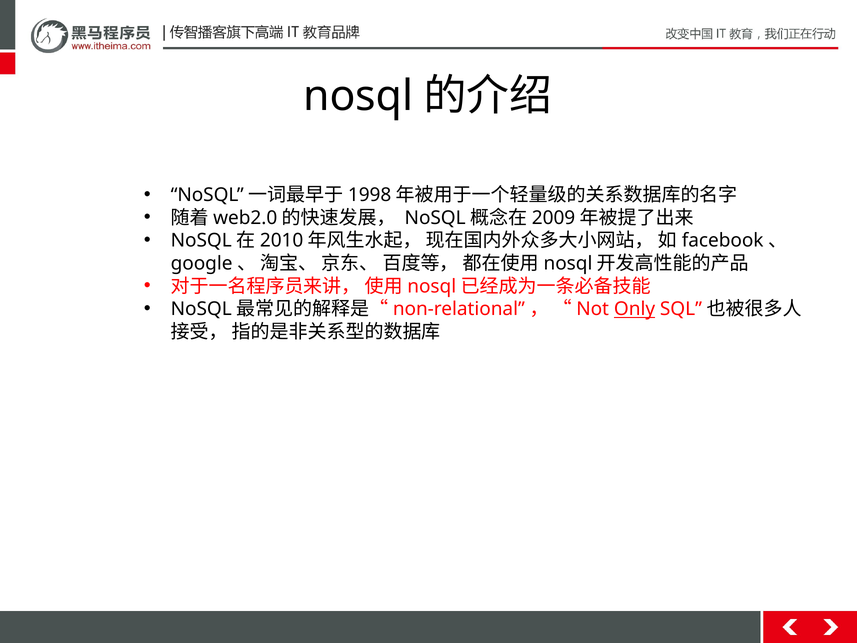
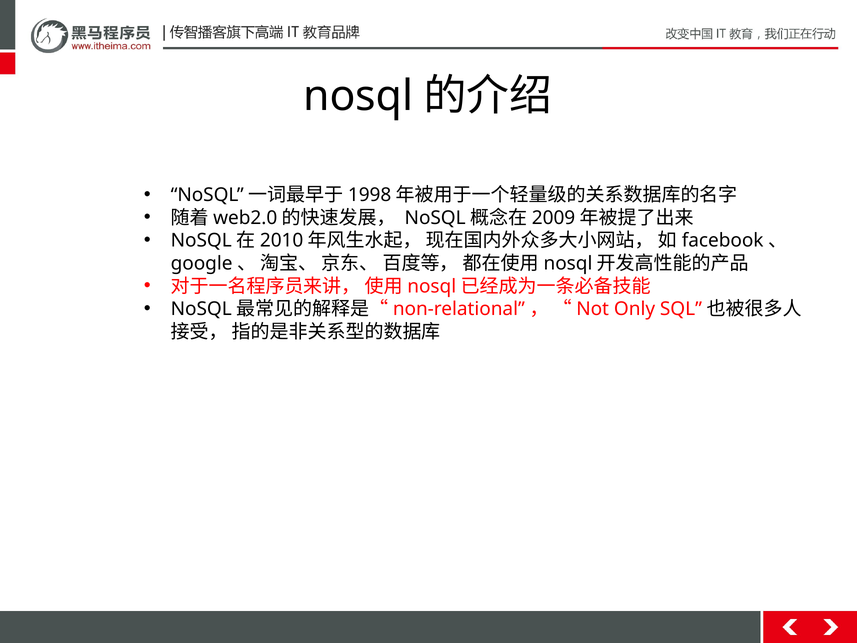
Only underline: present -> none
